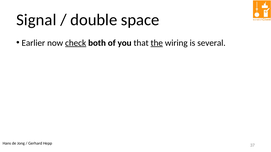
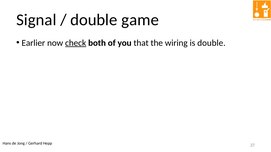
space: space -> game
the underline: present -> none
is several: several -> double
